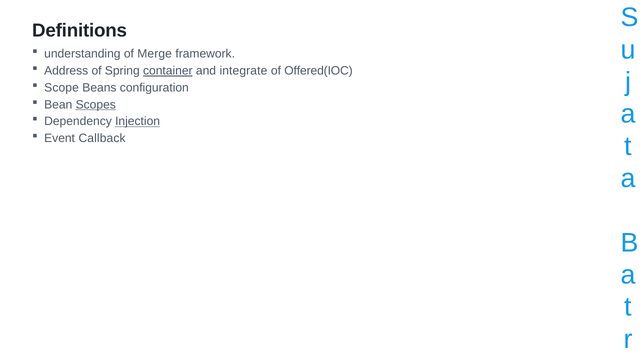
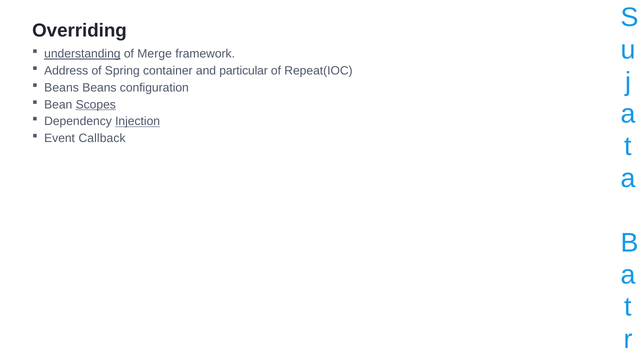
Definitions: Definitions -> Overriding
understanding underline: none -> present
container underline: present -> none
integrate: integrate -> particular
Offered(IOC: Offered(IOC -> Repeat(IOC
Scope at (62, 88): Scope -> Beans
